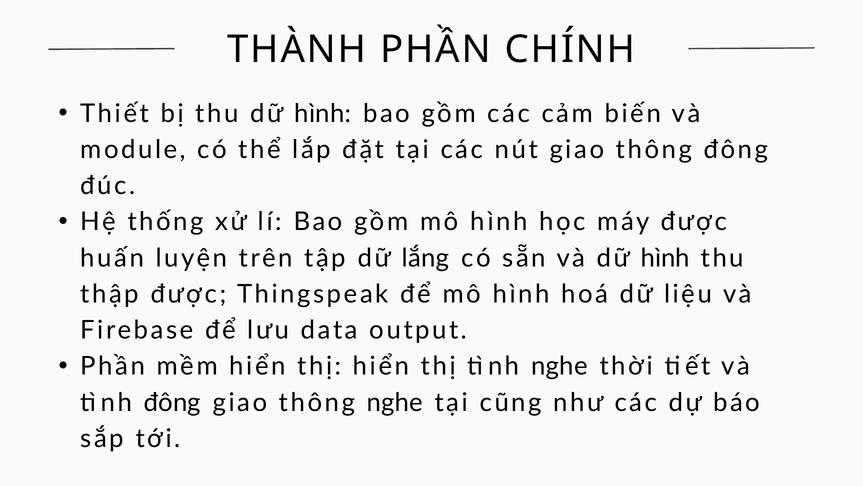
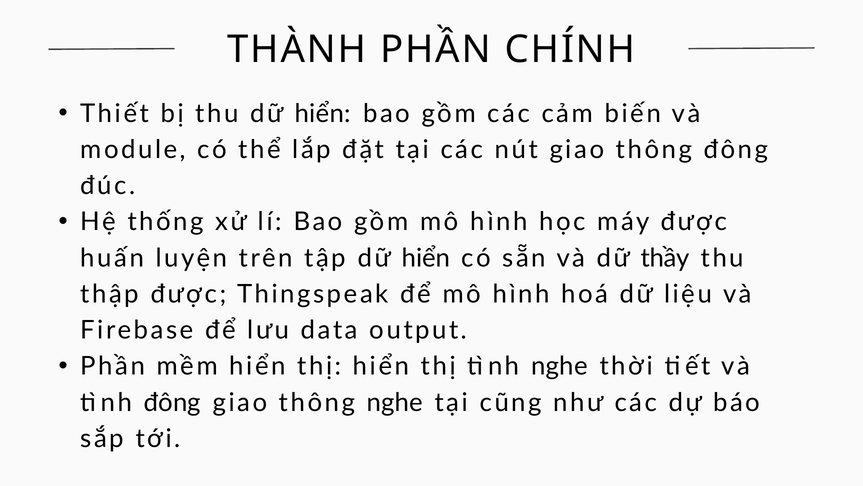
thu dữ hình: hình -> hiển
tập dữ lắng: lắng -> hiển
và dữ hình: hình -> thầy
